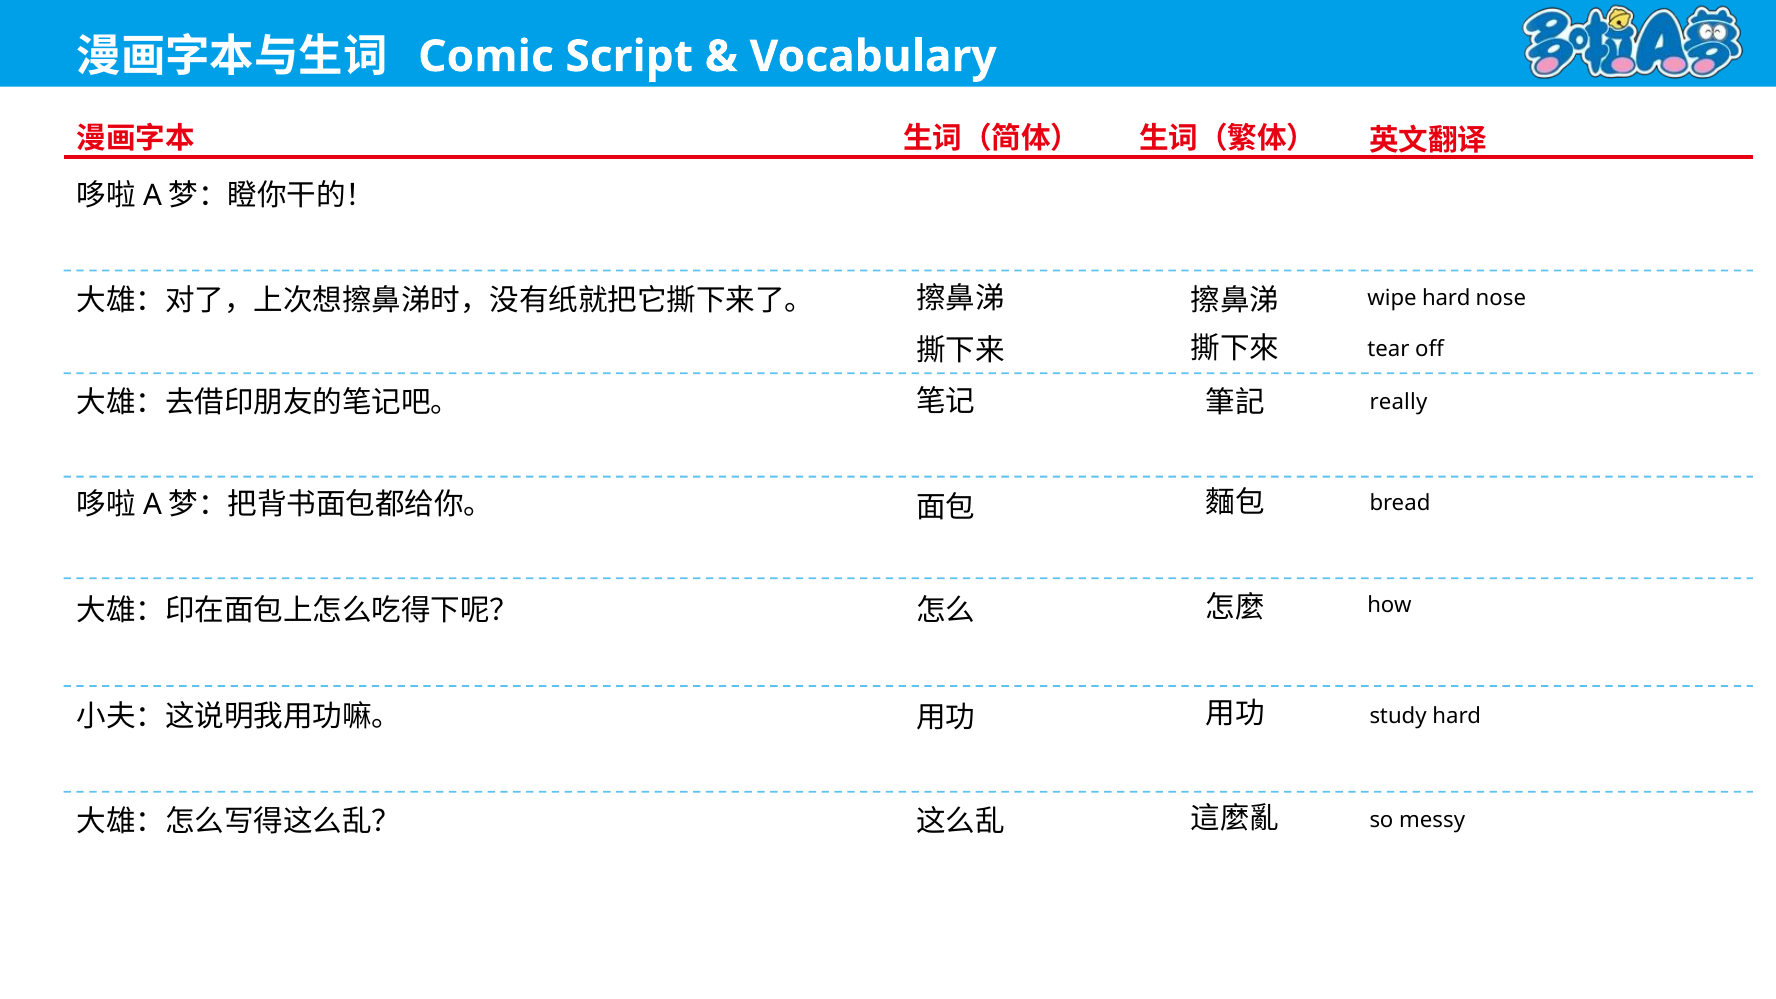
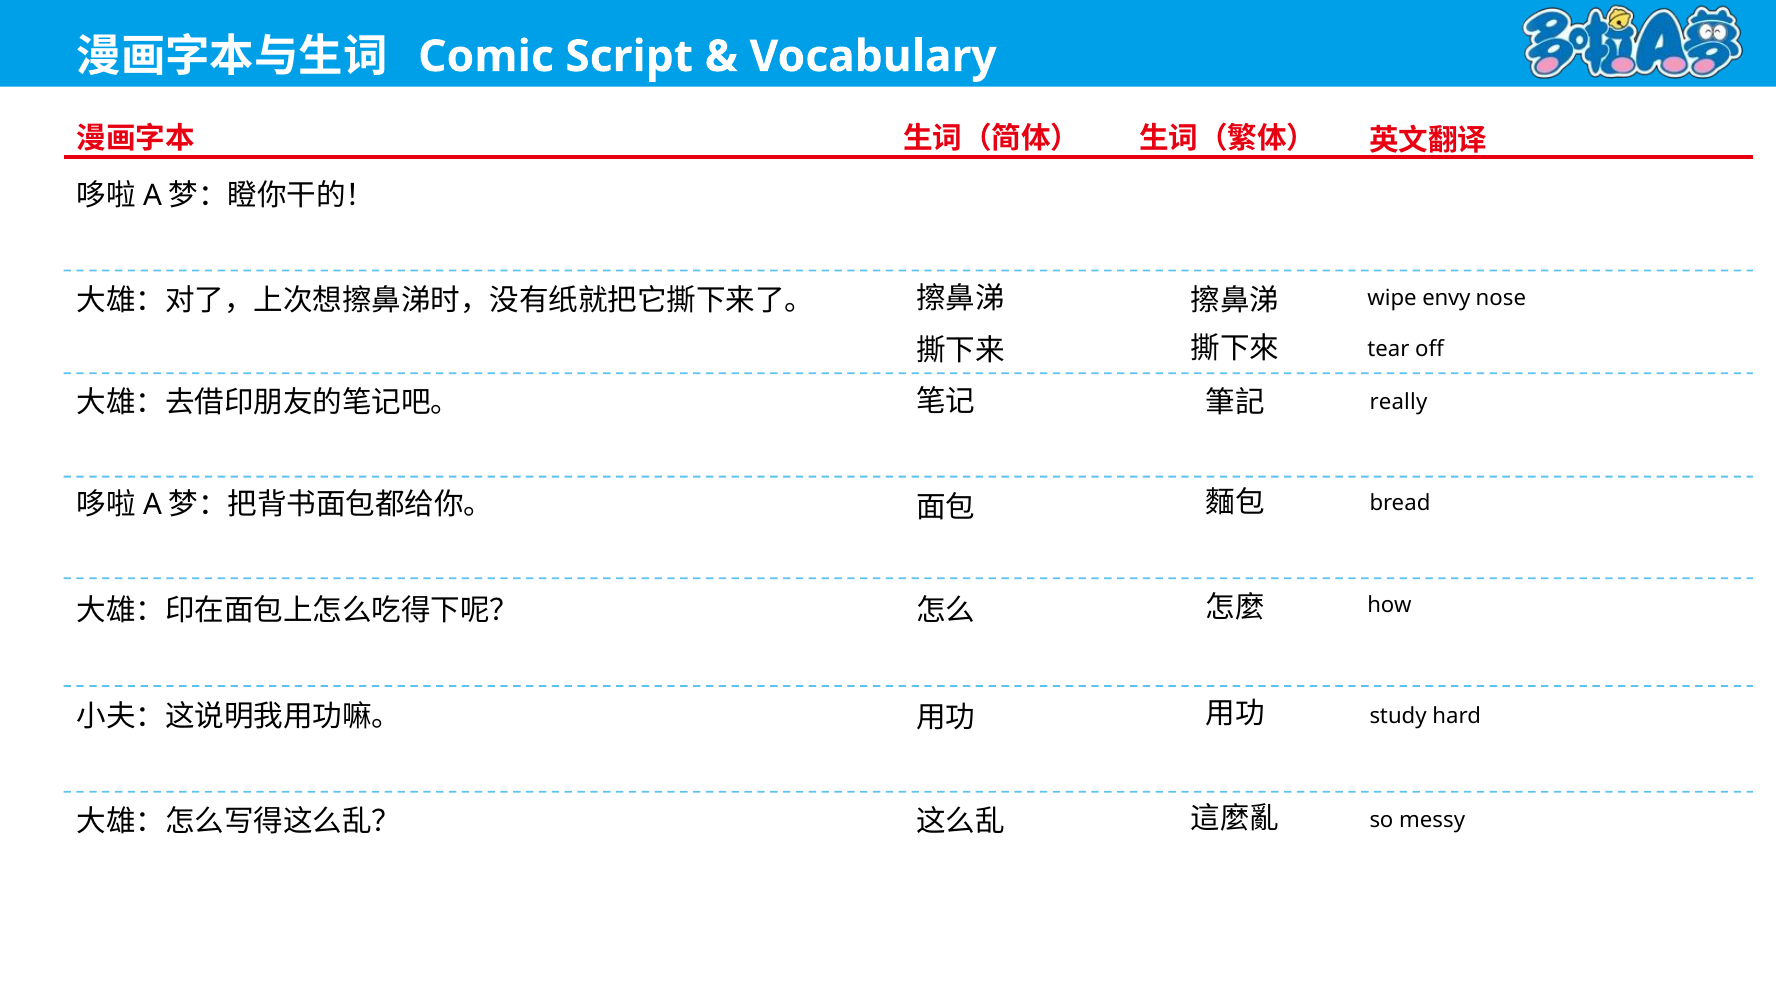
wipe hard: hard -> envy
